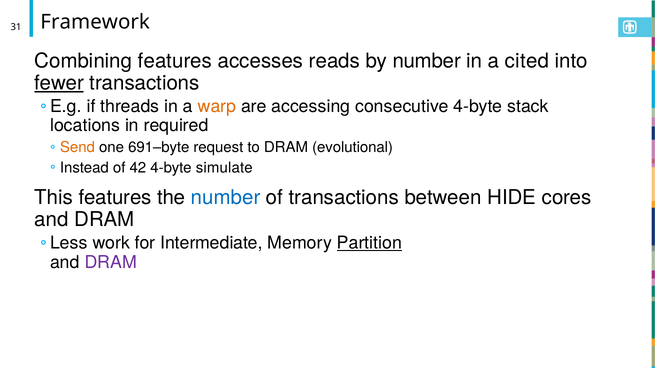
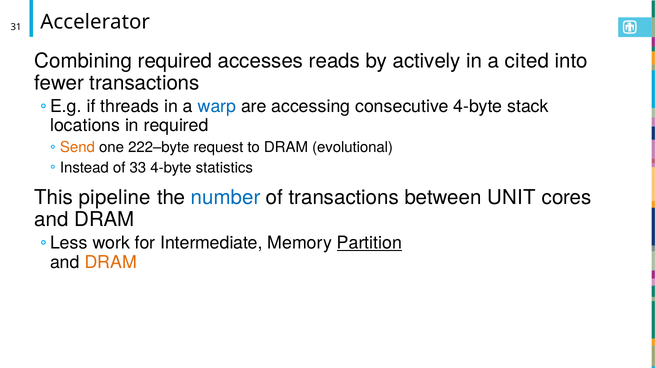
Framework: Framework -> Accelerator
Combining features: features -> required
by number: number -> actively
fewer underline: present -> none
warp colour: orange -> blue
691–byte: 691–byte -> 222–byte
42: 42 -> 33
simulate: simulate -> statistics
This features: features -> pipeline
HIDE: HIDE -> UNIT
DRAM at (111, 262) colour: purple -> orange
